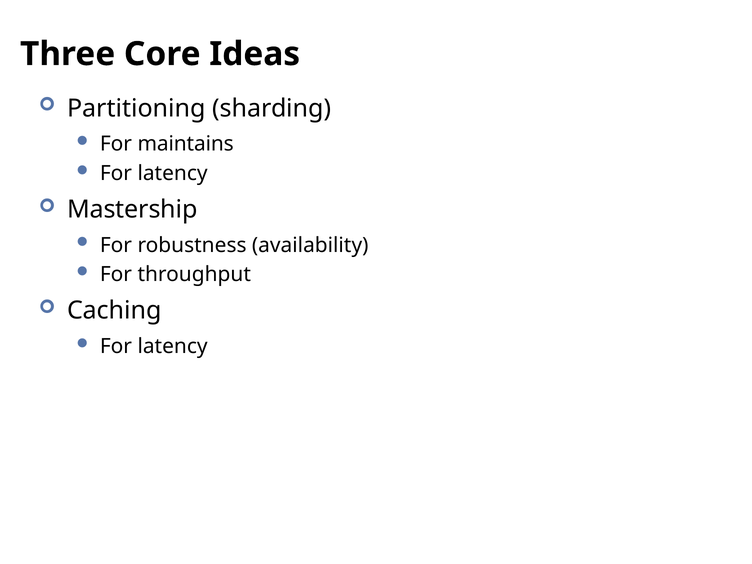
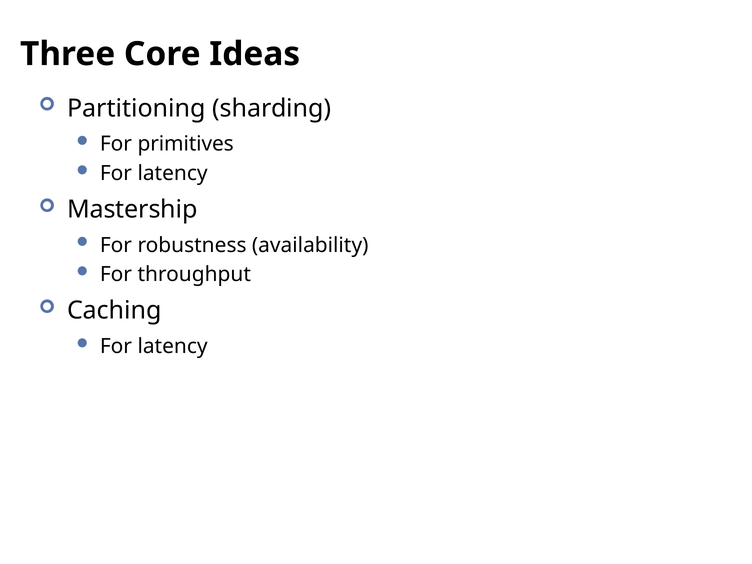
maintains: maintains -> primitives
